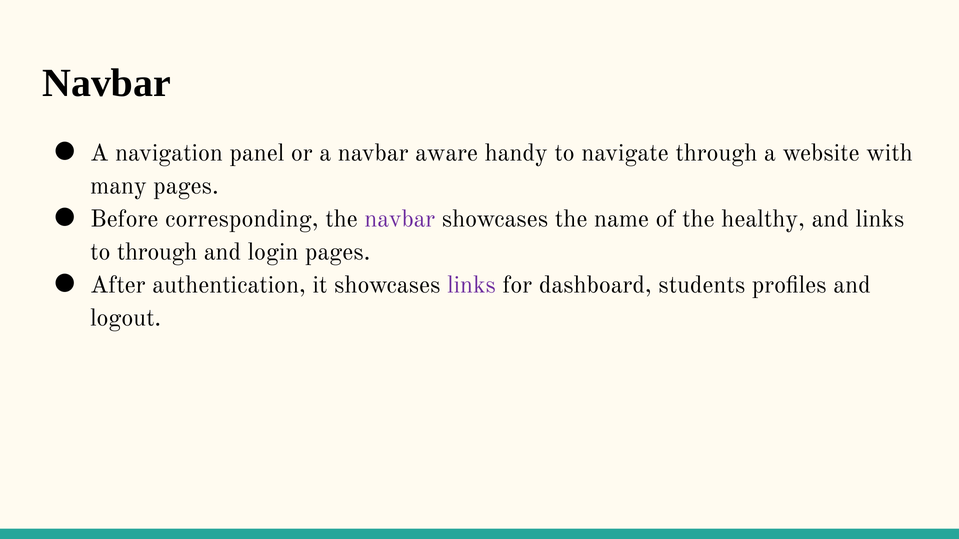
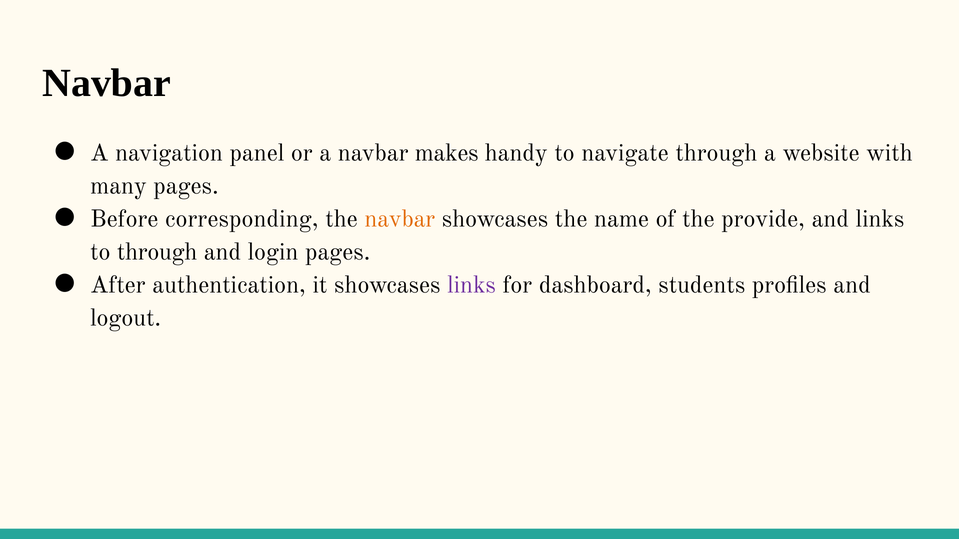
aware: aware -> makes
navbar at (400, 219) colour: purple -> orange
healthy: healthy -> provide
